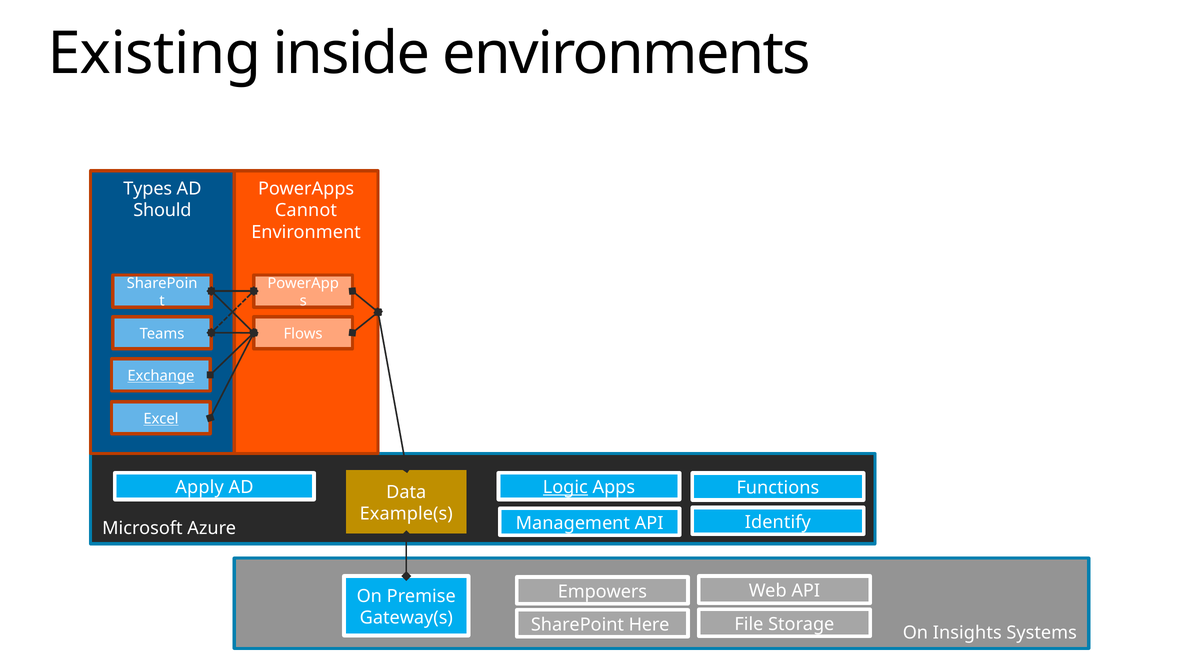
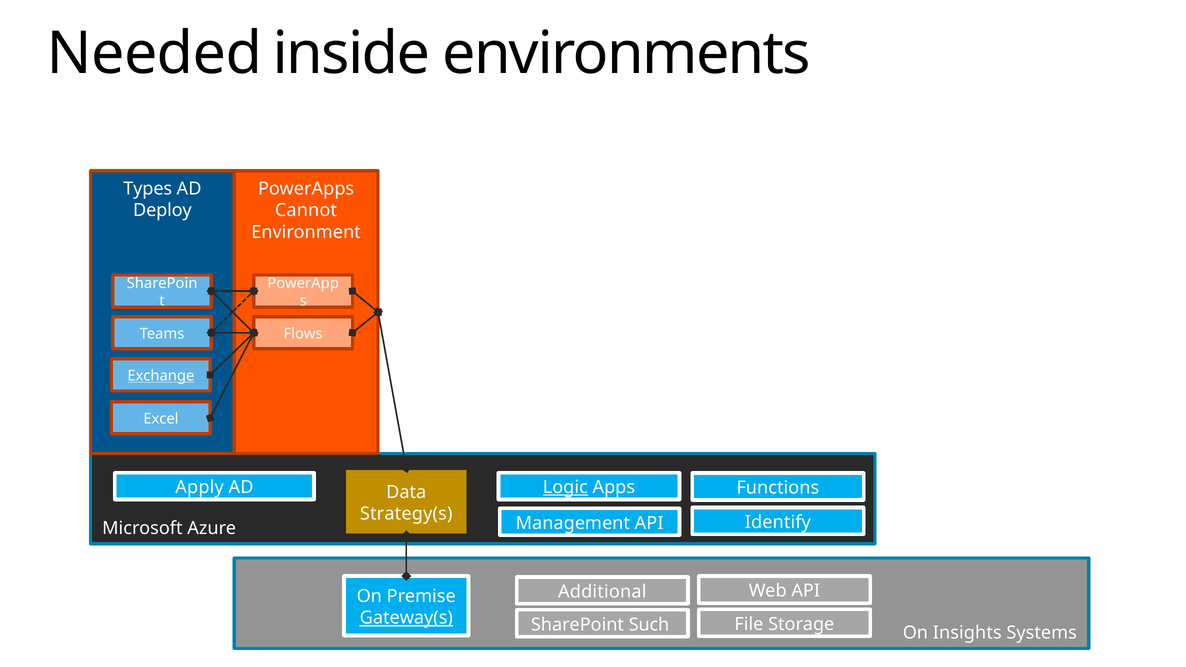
Existing: Existing -> Needed
Should: Should -> Deploy
Excel underline: present -> none
Example(s: Example(s -> Strategy(s
Empowers: Empowers -> Additional
Gateway(s underline: none -> present
Here: Here -> Such
